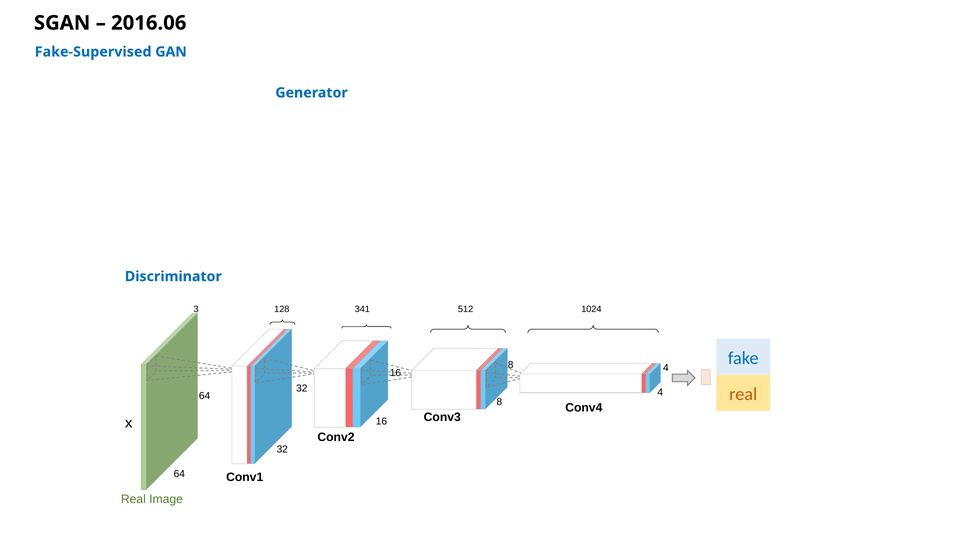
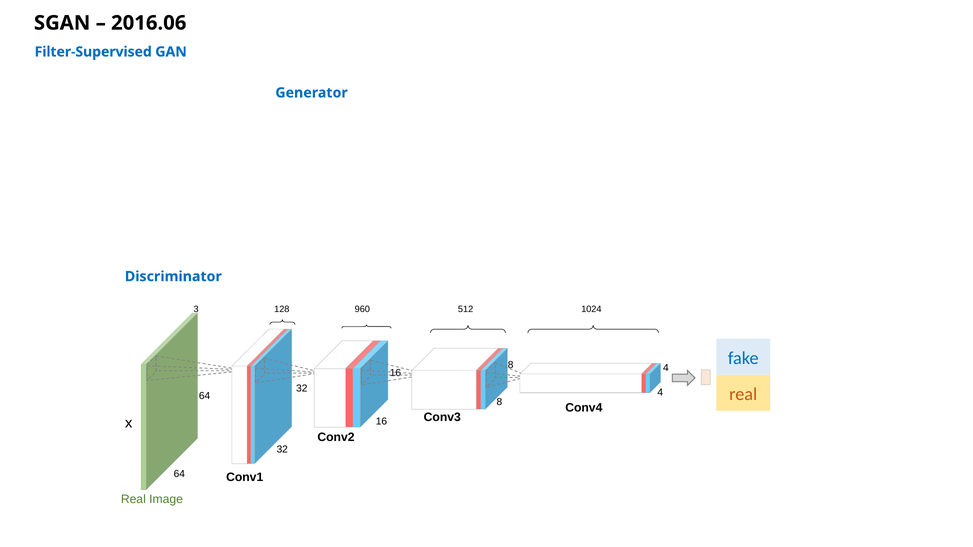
Fake-Supervised: Fake-Supervised -> Filter-Supervised
341: 341 -> 960
